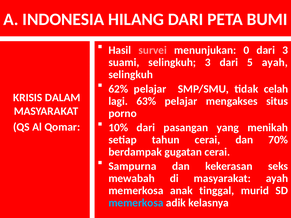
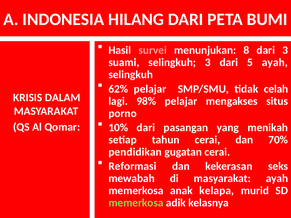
0: 0 -> 8
63%: 63% -> 98%
berdampak: berdampak -> pendidikan
Sampurna: Sampurna -> Reformasi
tinggal: tinggal -> kelapa
memerkosa at (136, 203) colour: light blue -> light green
